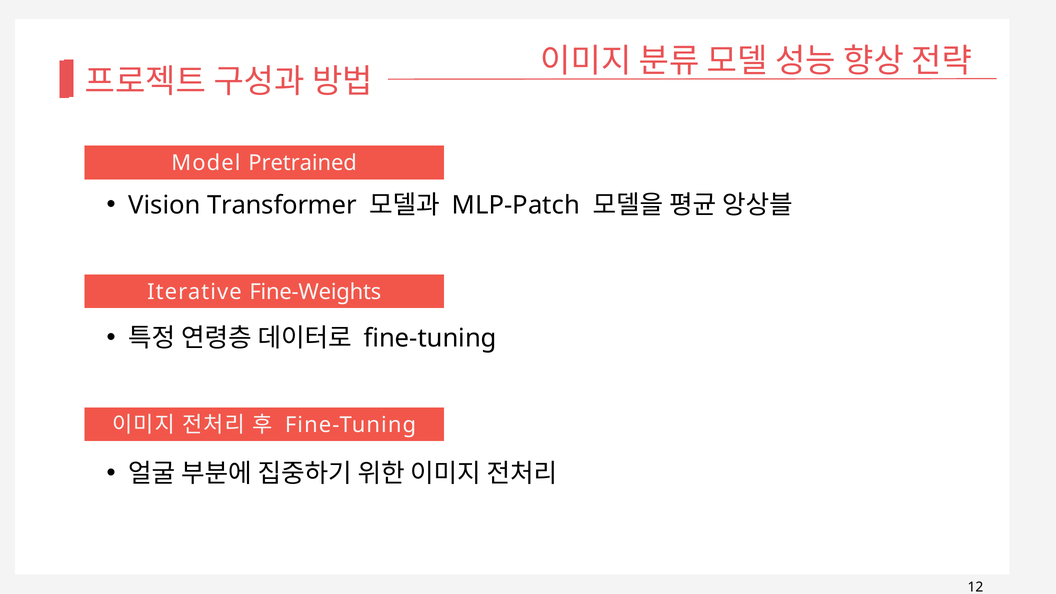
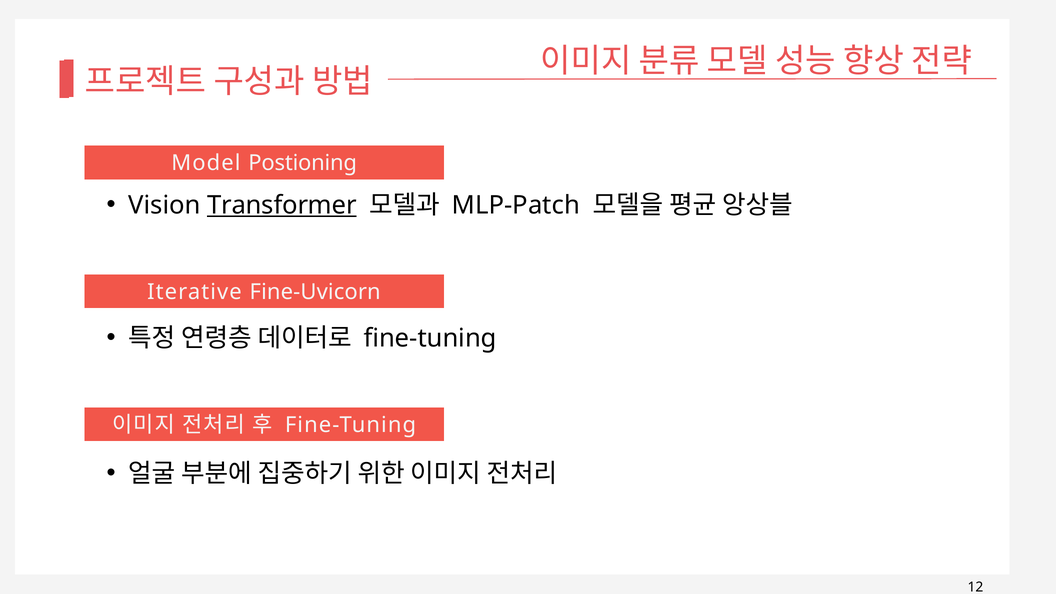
Pretrained: Pretrained -> Postioning
Transformer underline: none -> present
Fine-Weights: Fine-Weights -> Fine-Uvicorn
